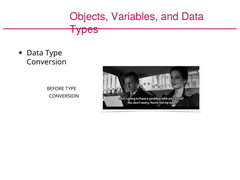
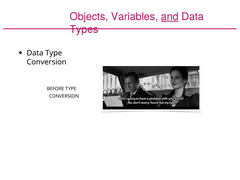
and underline: none -> present
